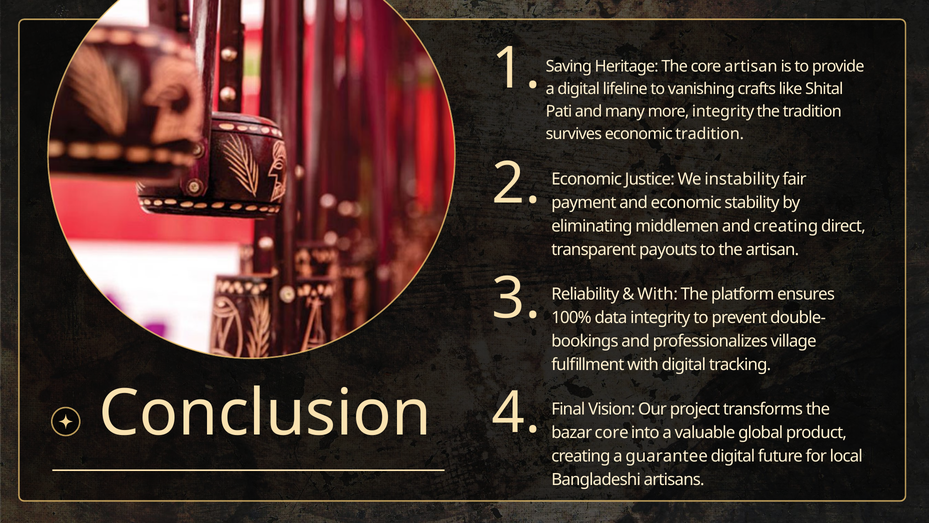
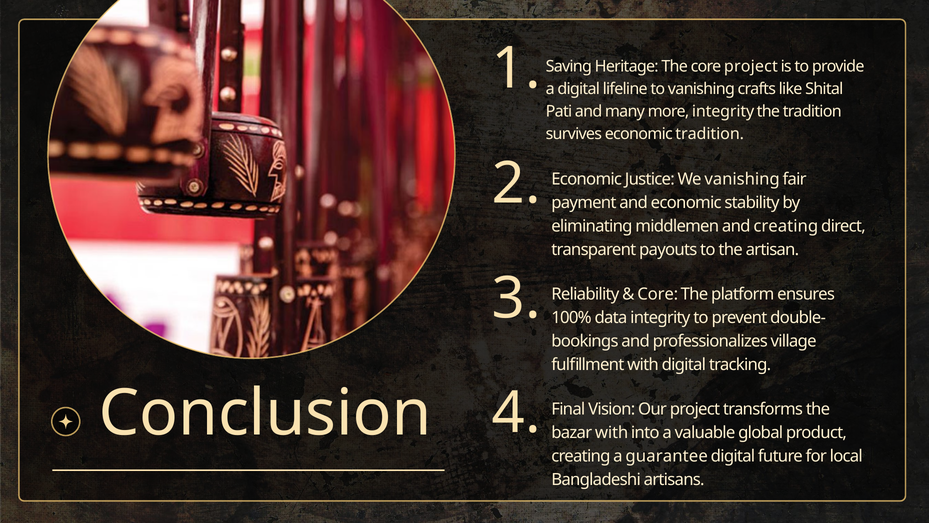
core artisan: artisan -> project
We instability: instability -> vanishing
With at (658, 294): With -> Core
bazar core: core -> with
